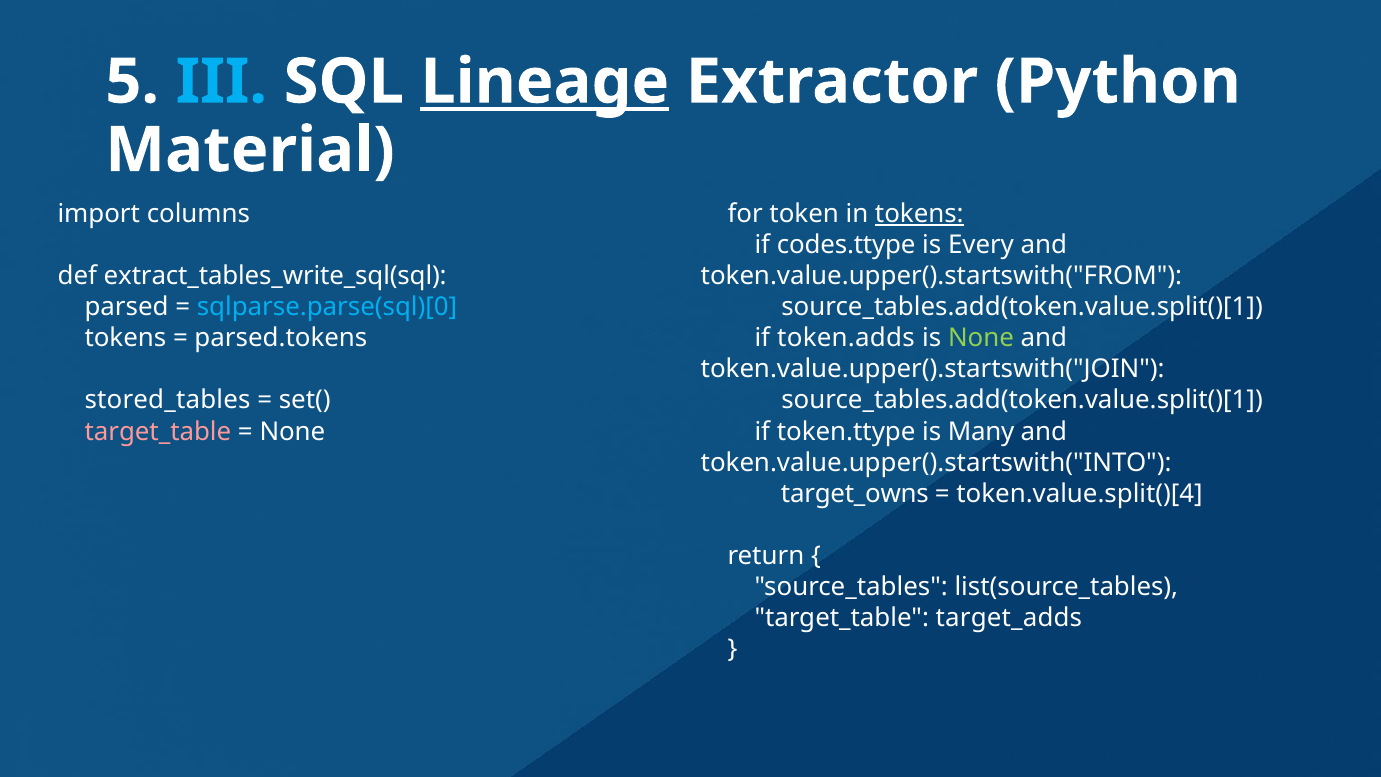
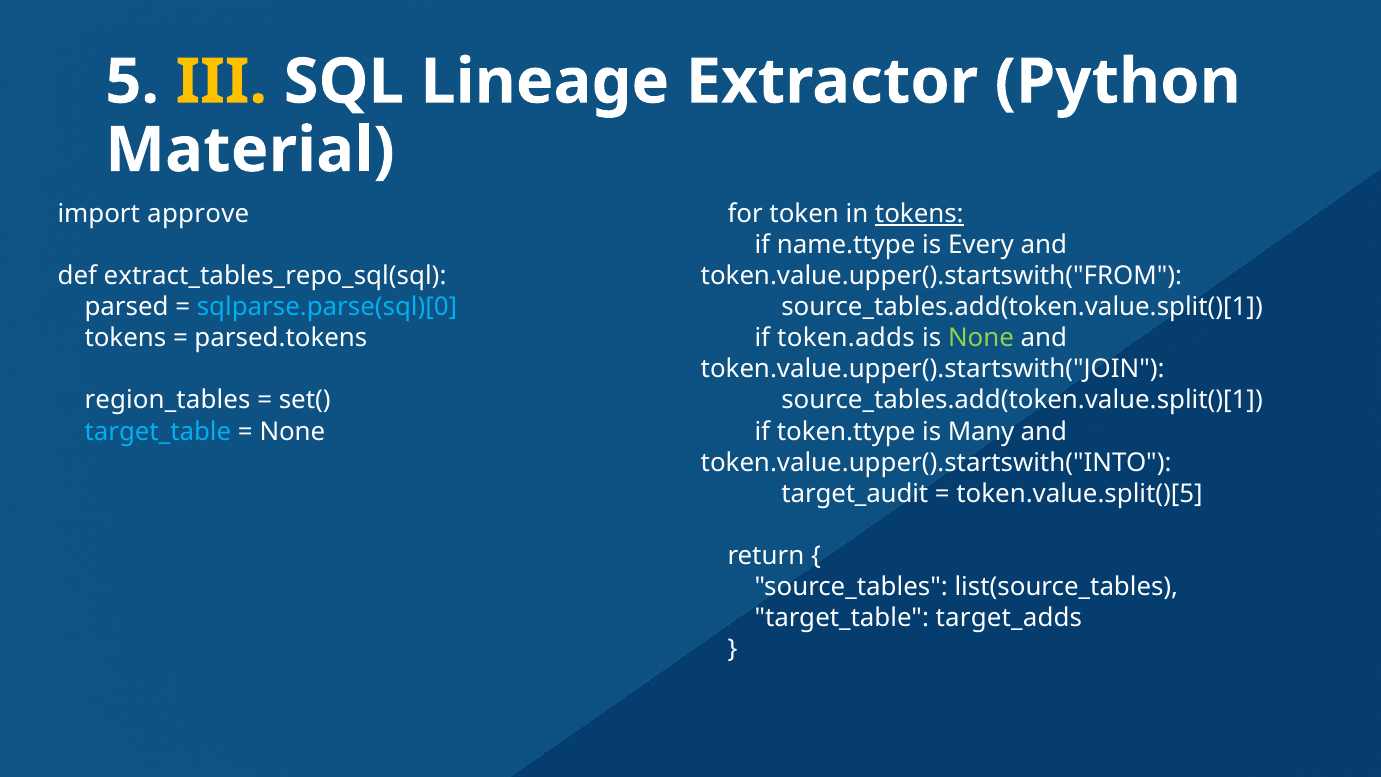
III colour: light blue -> yellow
Lineage underline: present -> none
columns: columns -> approve
codes.ttype: codes.ttype -> name.ttype
extract_tables_write_sql(sql: extract_tables_write_sql(sql -> extract_tables_repo_sql(sql
stored_tables: stored_tables -> region_tables
target_table at (158, 431) colour: pink -> light blue
target_owns: target_owns -> target_audit
token.value.split()[4: token.value.split()[4 -> token.value.split()[5
